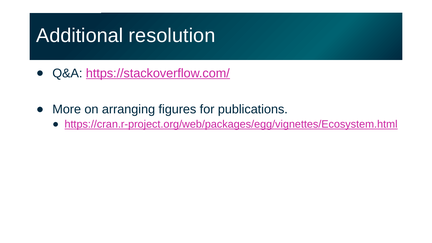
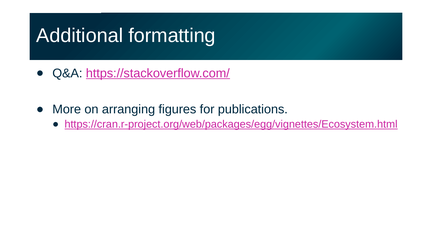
resolution: resolution -> formatting
